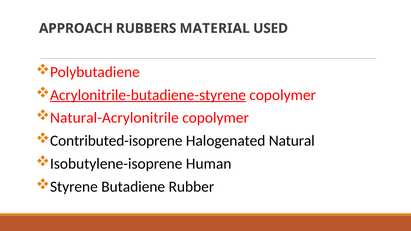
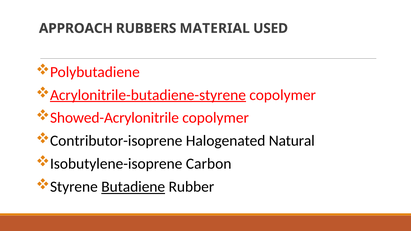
Natural-Acrylonitrile: Natural-Acrylonitrile -> Showed-Acrylonitrile
Contributed-isoprene: Contributed-isoprene -> Contributor-isoprene
Human: Human -> Carbon
Butadiene underline: none -> present
